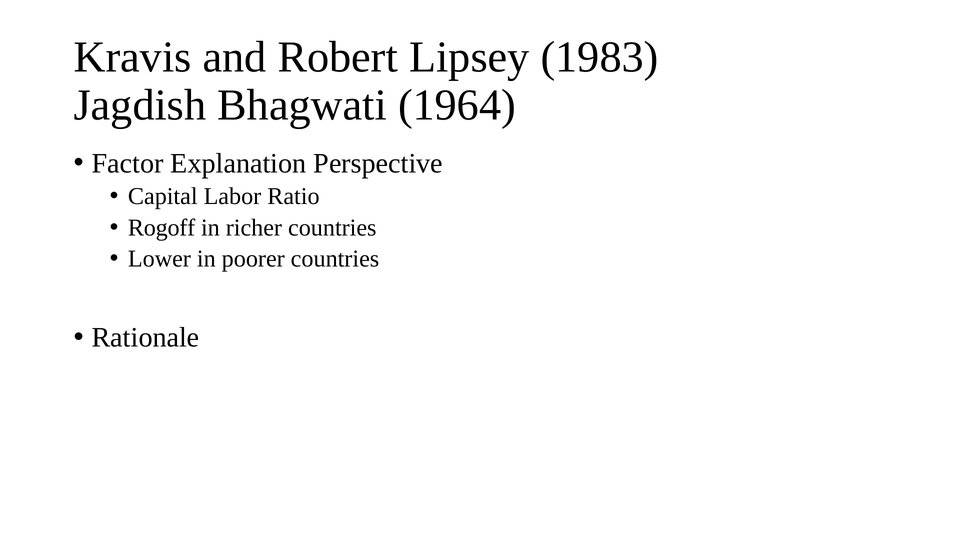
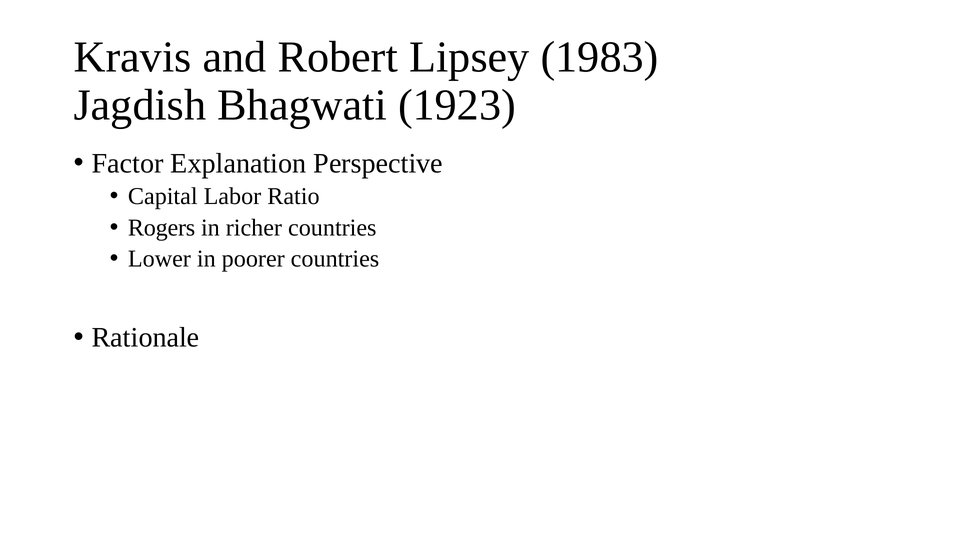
1964: 1964 -> 1923
Rogoff: Rogoff -> Rogers
